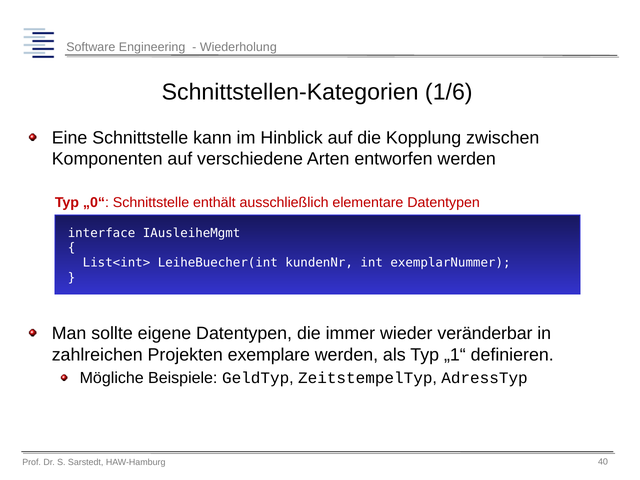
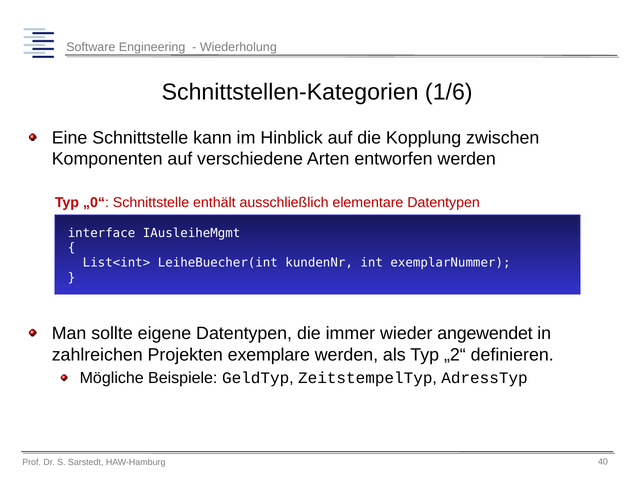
veränderbar: veränderbar -> angewendet
„1“: „1“ -> „2“
